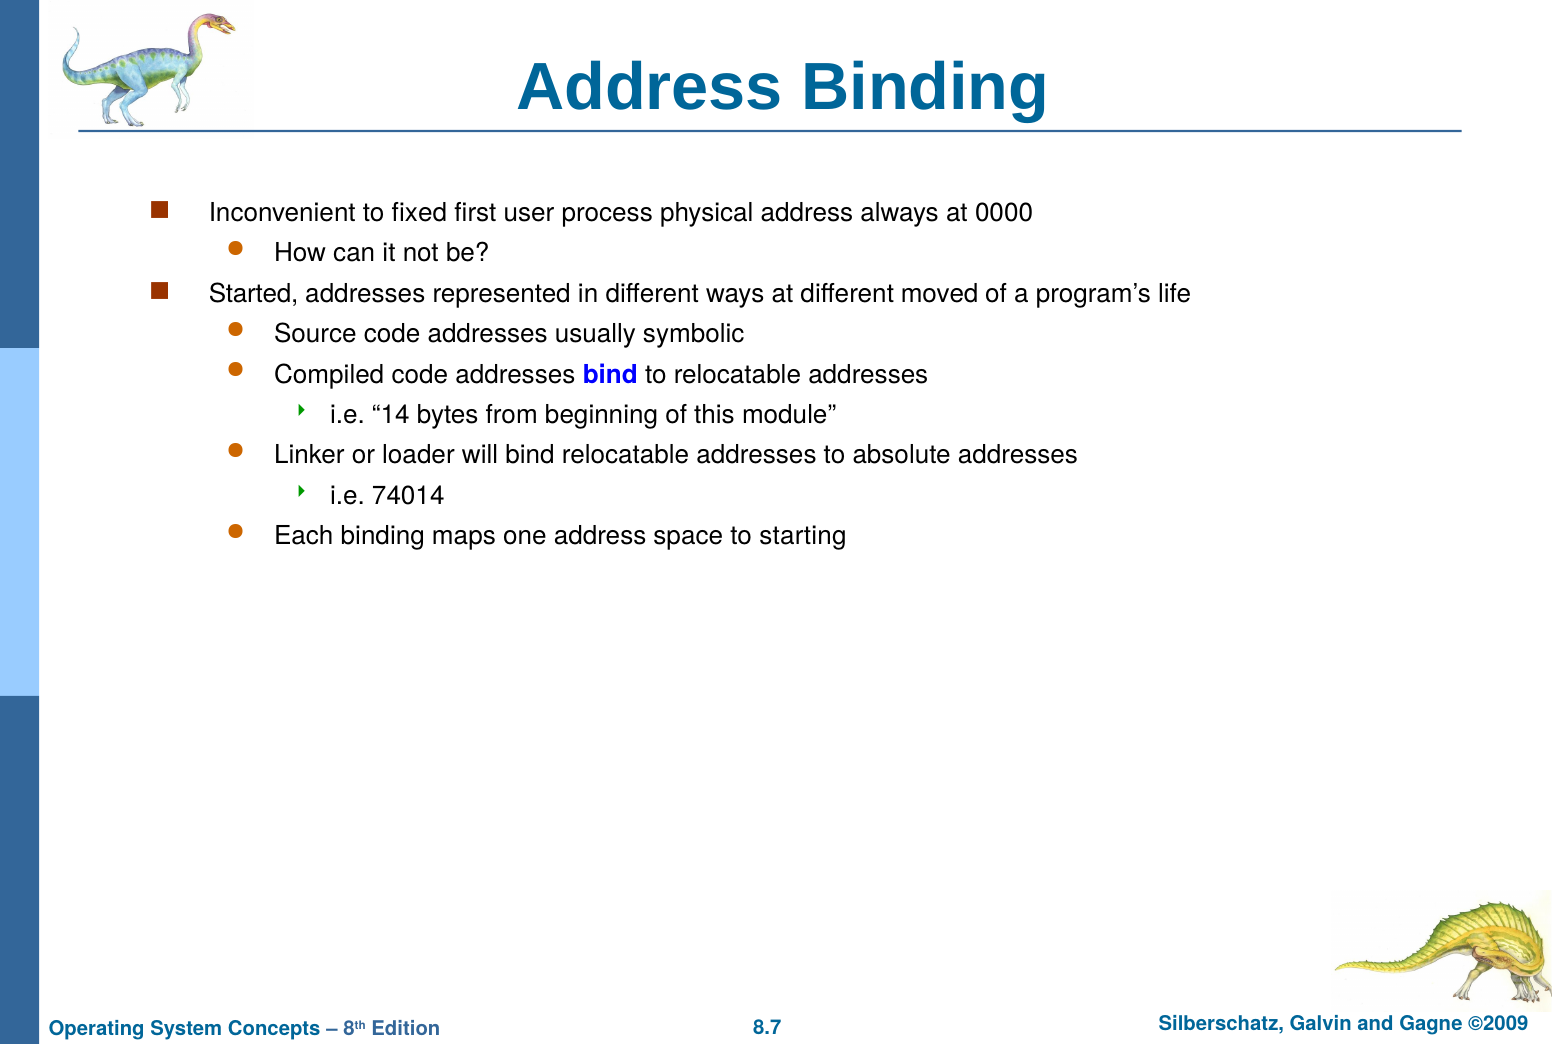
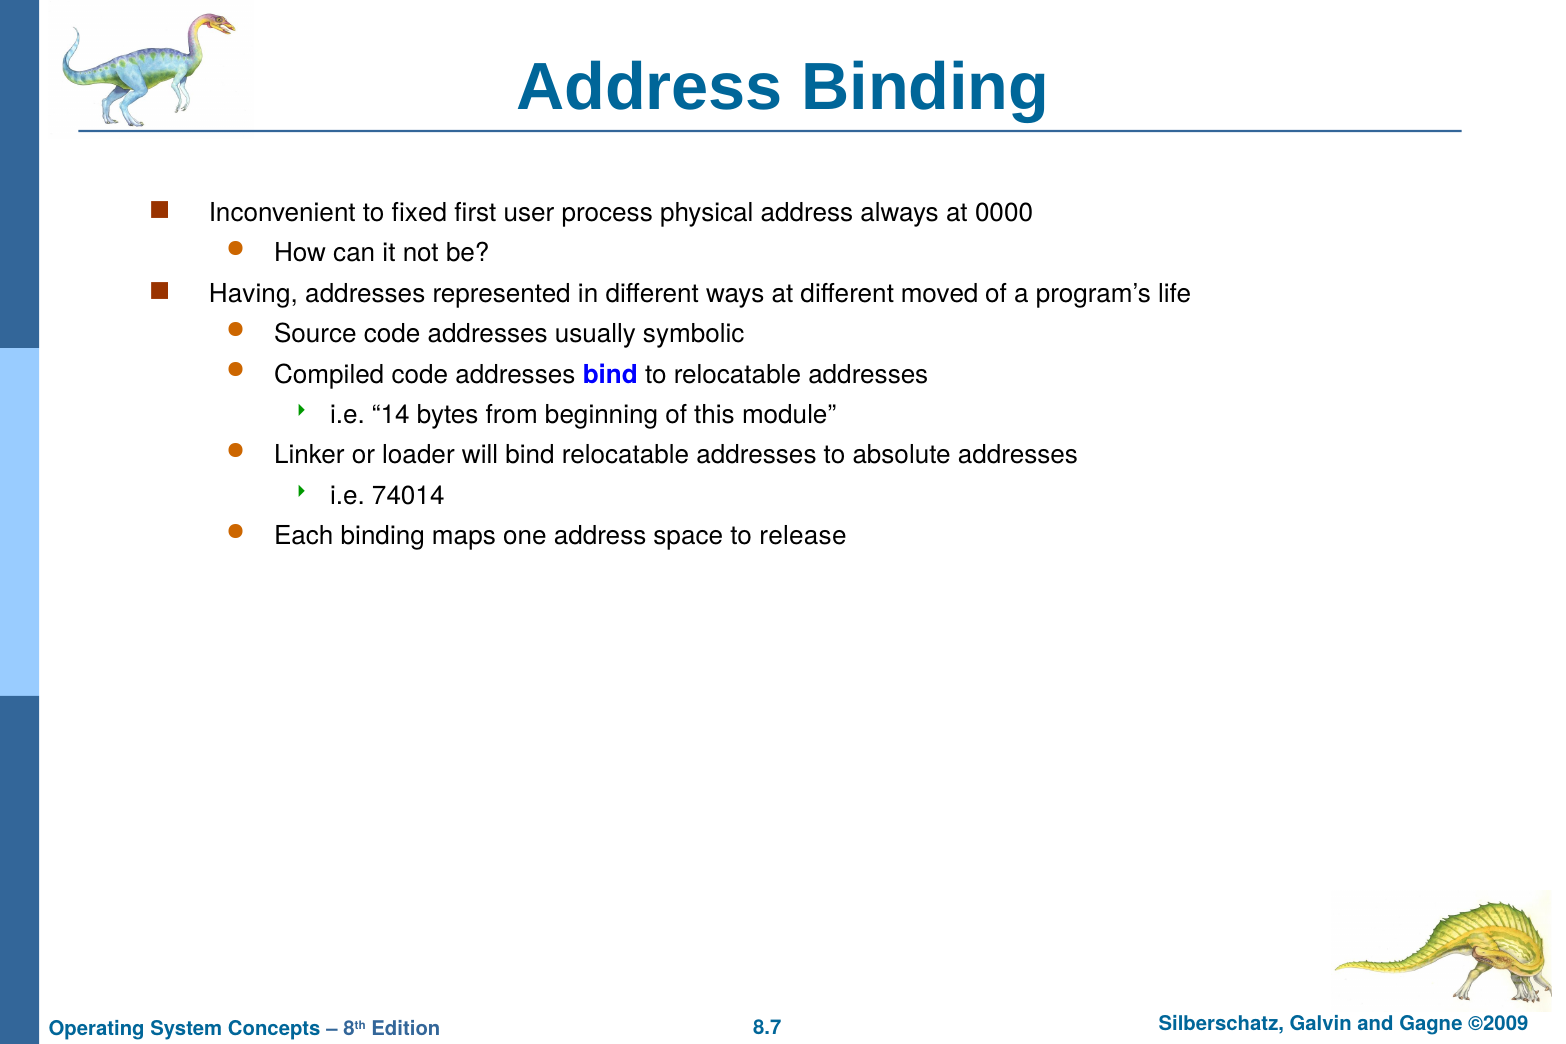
Started: Started -> Having
starting: starting -> release
